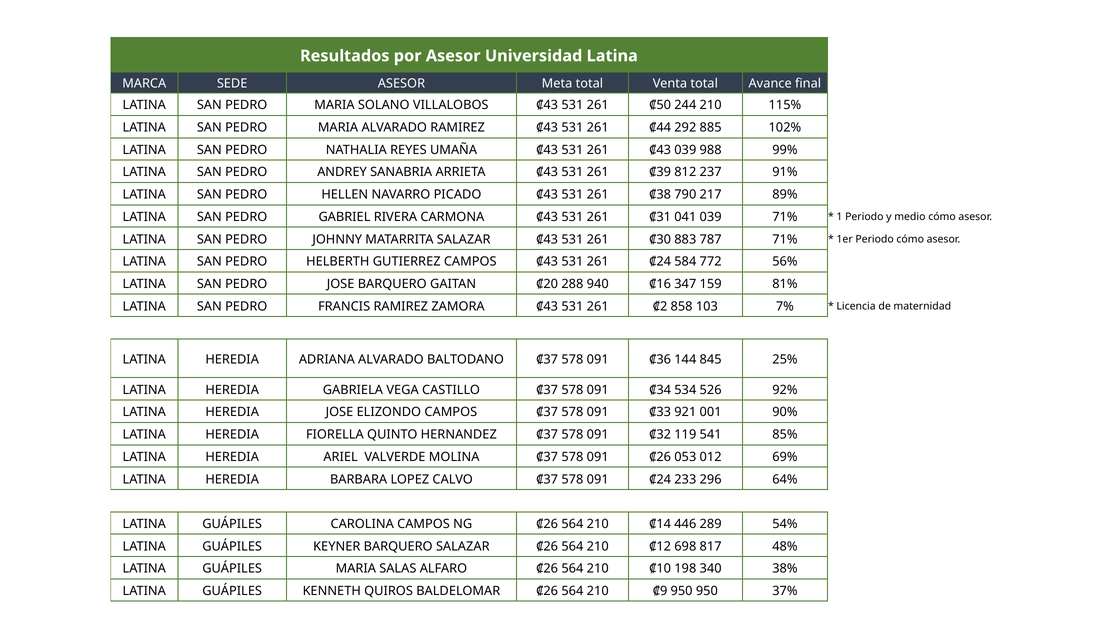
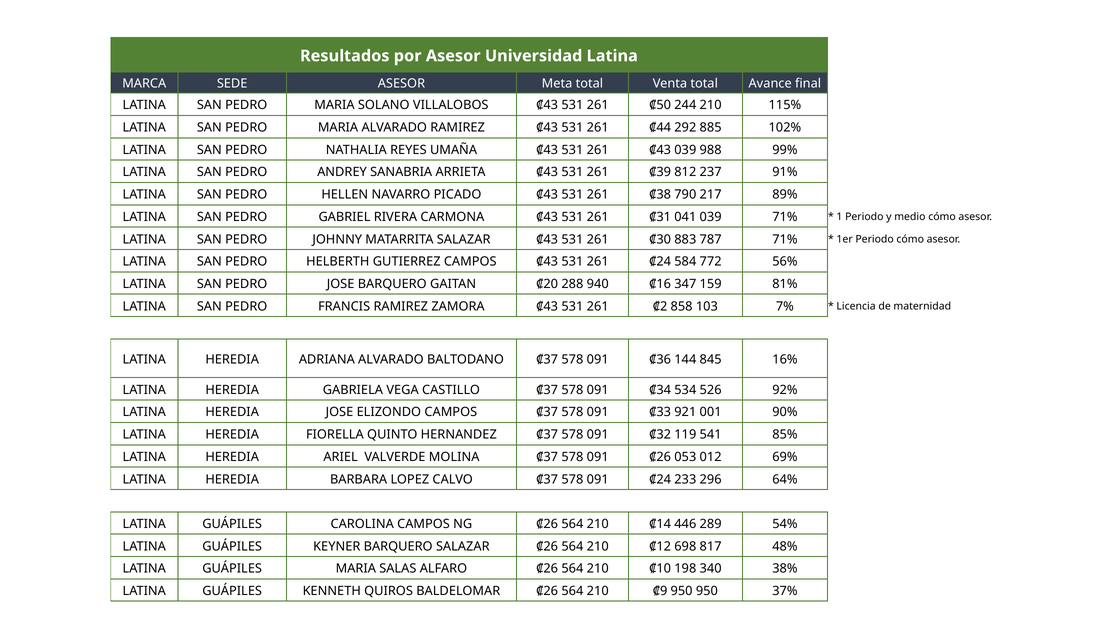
25%: 25% -> 16%
